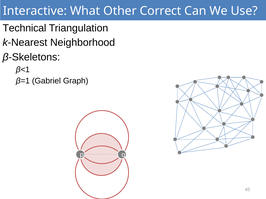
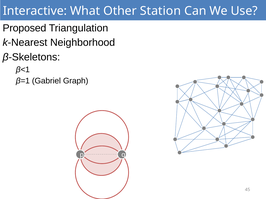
Correct: Correct -> Station
Technical: Technical -> Proposed
